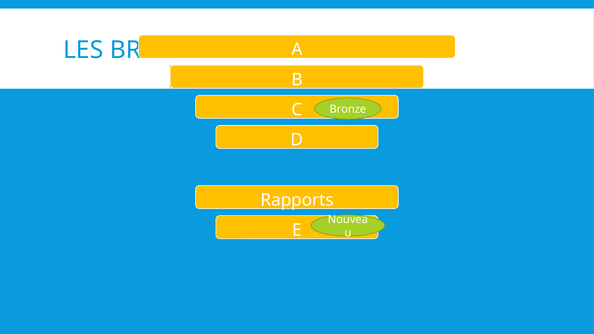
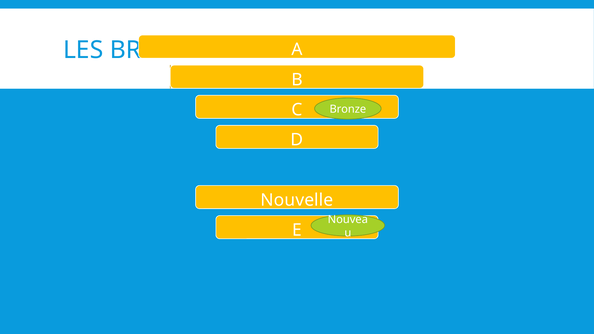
Rapports: Rapports -> Nouvelle
